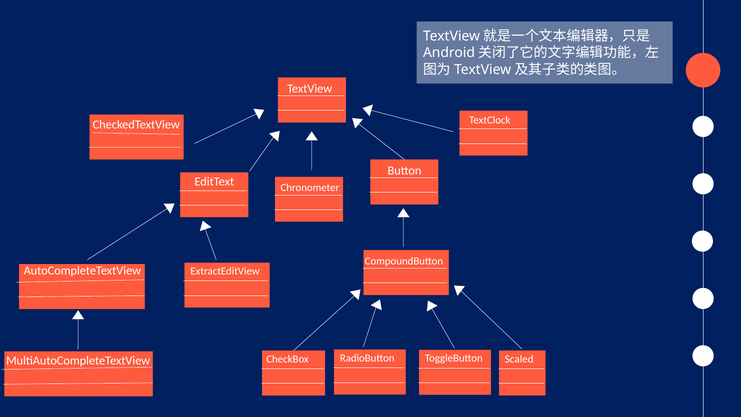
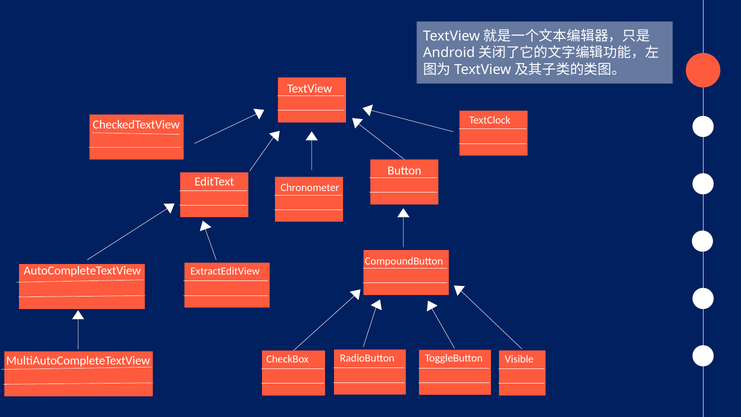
Scaled: Scaled -> Visible
